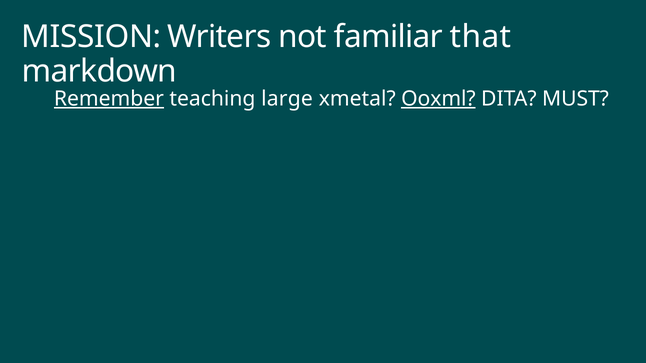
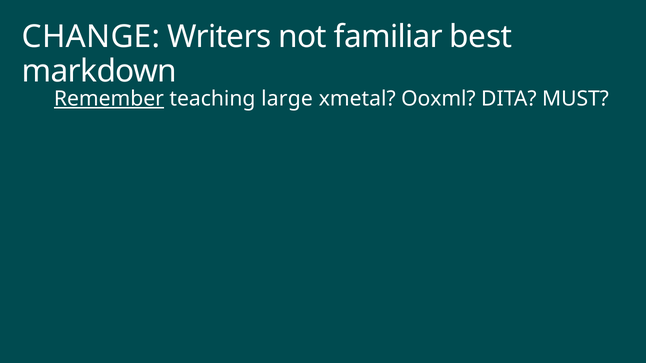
MISSION: MISSION -> CHANGE
that: that -> best
Ooxml underline: present -> none
